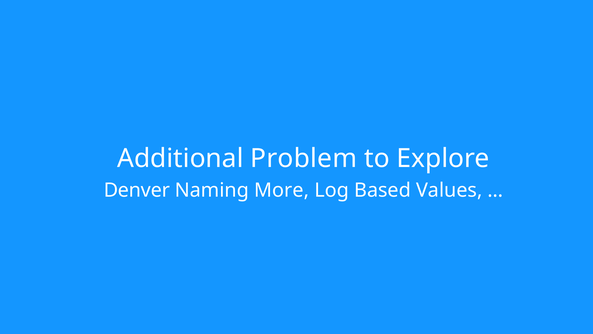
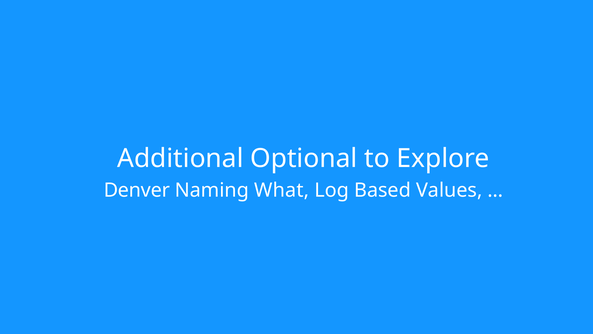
Problem: Problem -> Optional
More: More -> What
